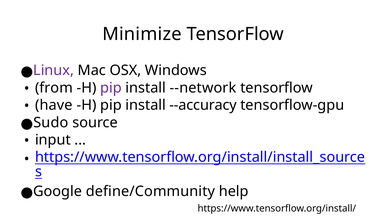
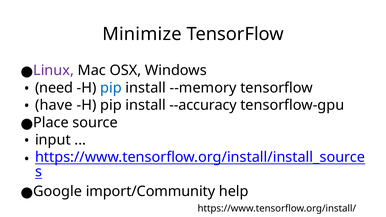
from: from -> need
pip at (111, 88) colour: purple -> blue
--network: --network -> --memory
Sudo: Sudo -> Place
define/Community: define/Community -> import/Community
